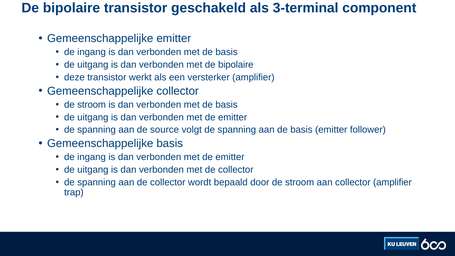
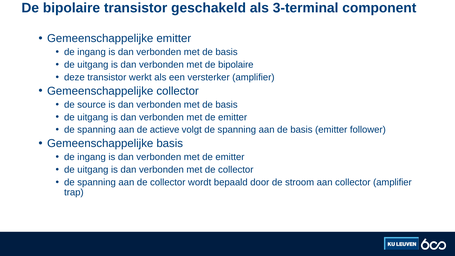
stroom at (92, 105): stroom -> source
source: source -> actieve
